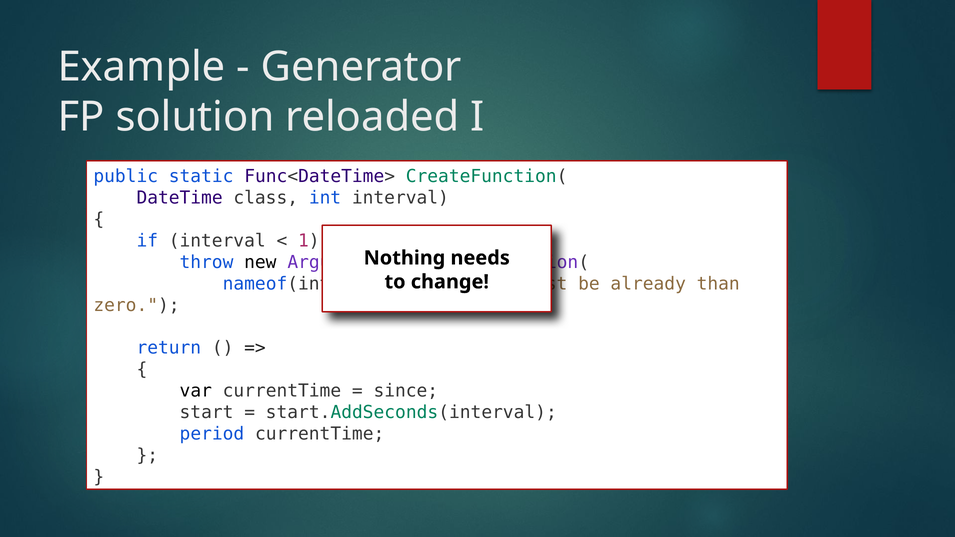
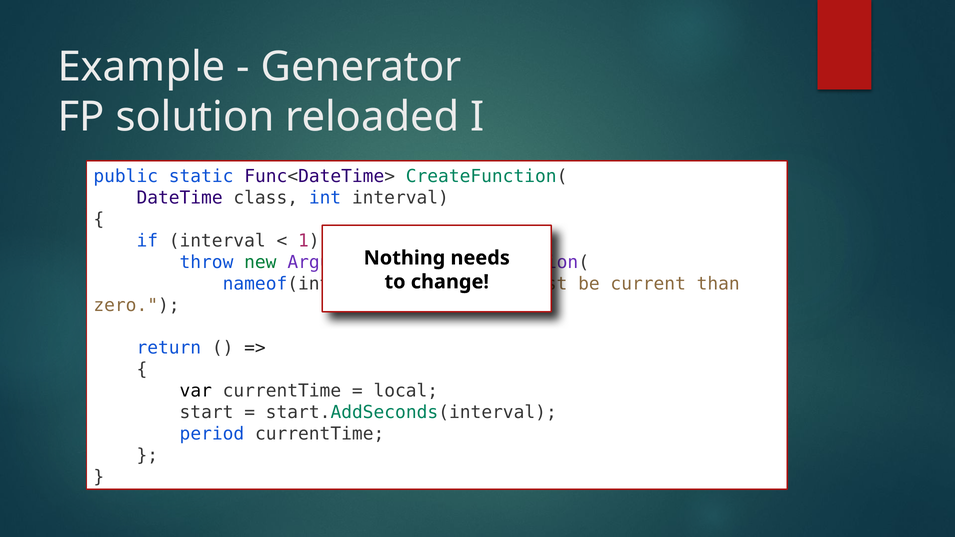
new colour: black -> green
already: already -> current
since: since -> local
